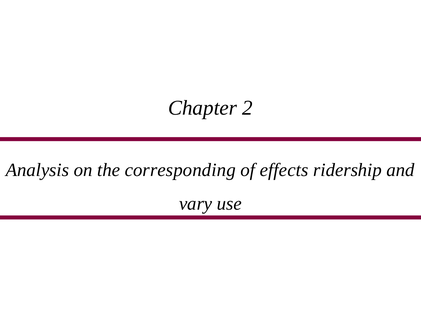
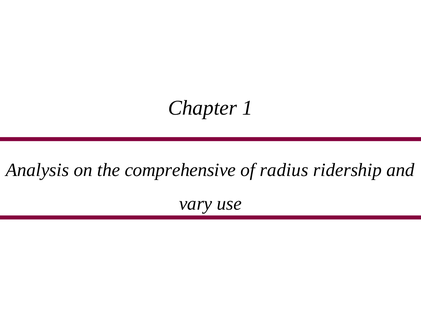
2: 2 -> 1
corresponding: corresponding -> comprehensive
effects: effects -> radius
